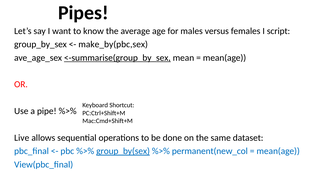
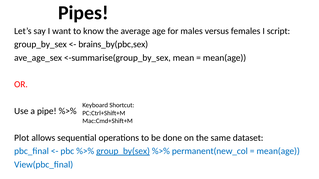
make_by(pbc,sex: make_by(pbc,sex -> brains_by(pbc,sex
<-summarise(group_by_sex underline: present -> none
Live: Live -> Plot
